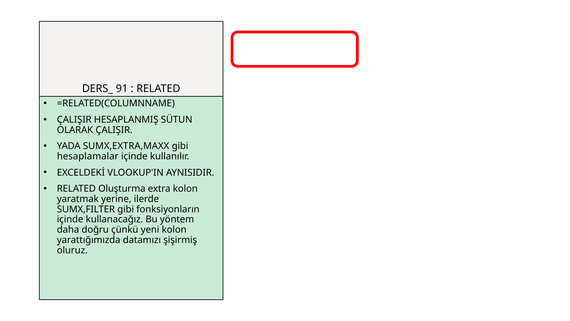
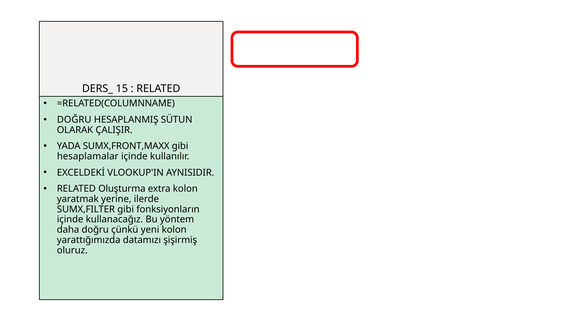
91: 91 -> 15
ÇALIŞIR at (74, 120): ÇALIŞIR -> DOĞRU
SUMX,EXTRA,MAXX: SUMX,EXTRA,MAXX -> SUMX,FRONT,MAXX
